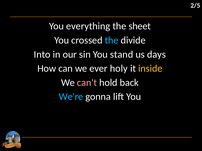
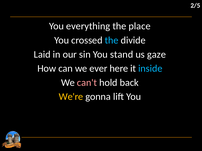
sheet: sheet -> place
Into: Into -> Laid
days: days -> gaze
holy: holy -> here
inside colour: yellow -> light blue
We're colour: light blue -> yellow
